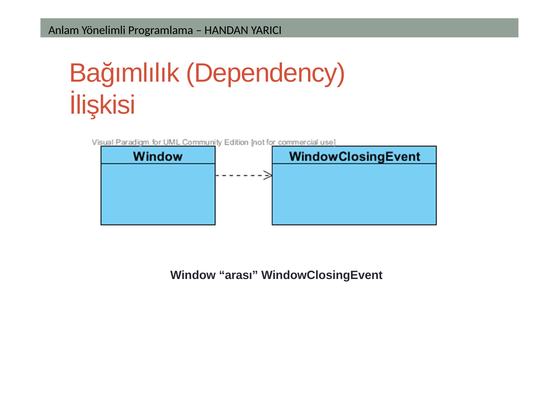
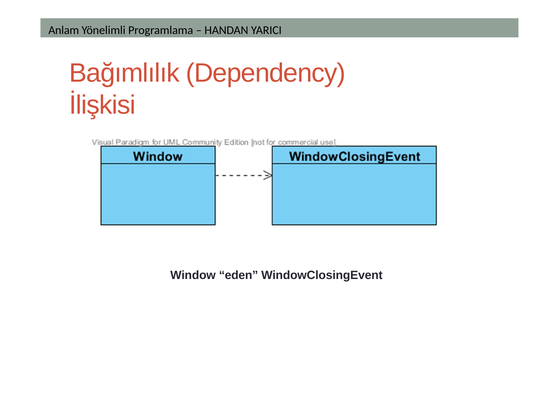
arası: arası -> eden
